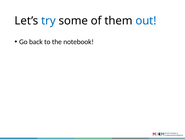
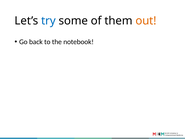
out colour: blue -> orange
